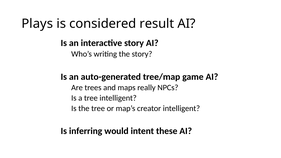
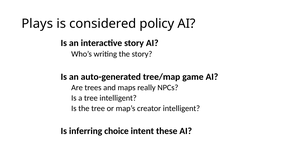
result: result -> policy
would: would -> choice
